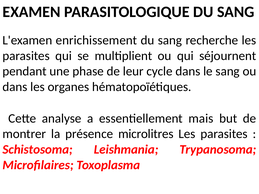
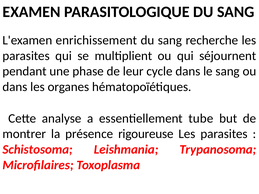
mais: mais -> tube
microlitres: microlitres -> rigoureuse
